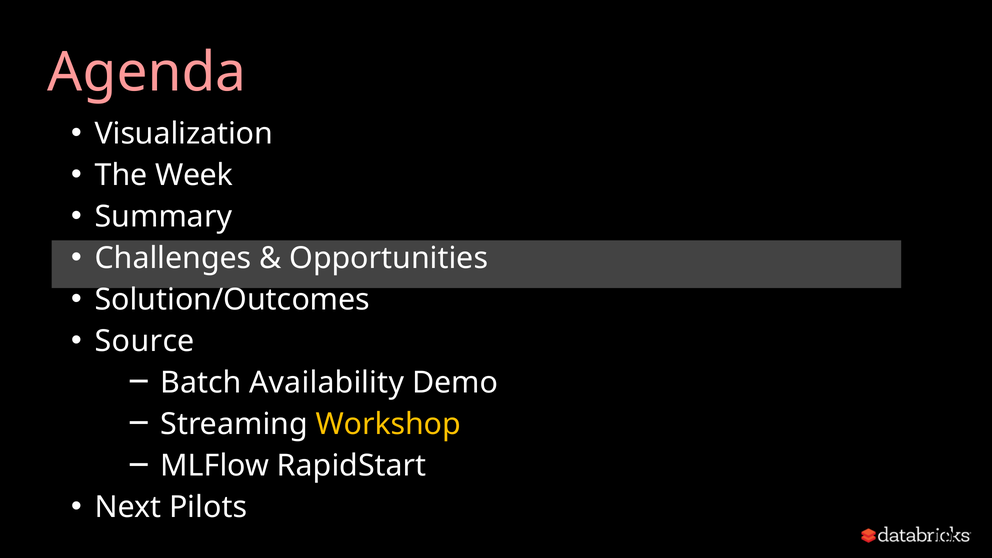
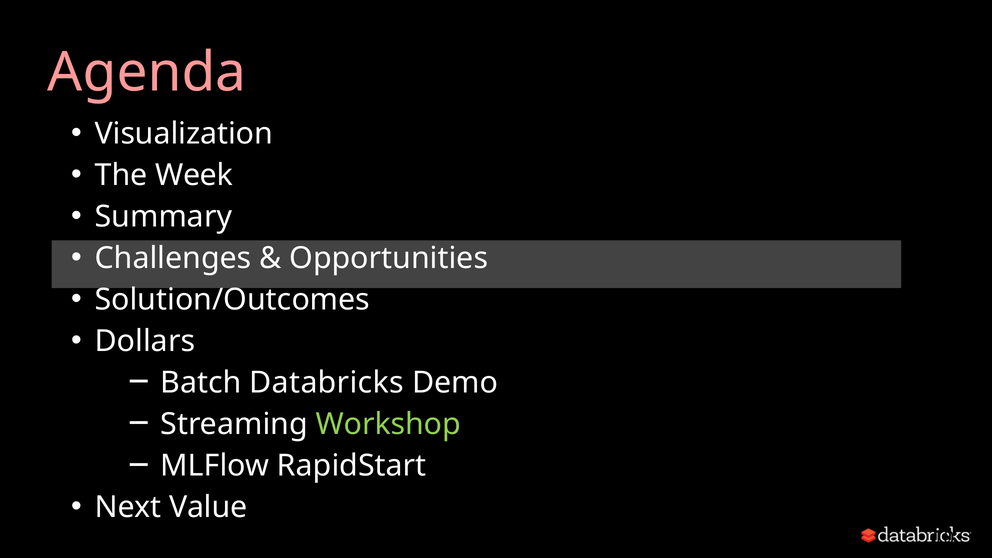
Source: Source -> Dollars
Availability: Availability -> Databricks
Workshop colour: yellow -> light green
Pilots: Pilots -> Value
